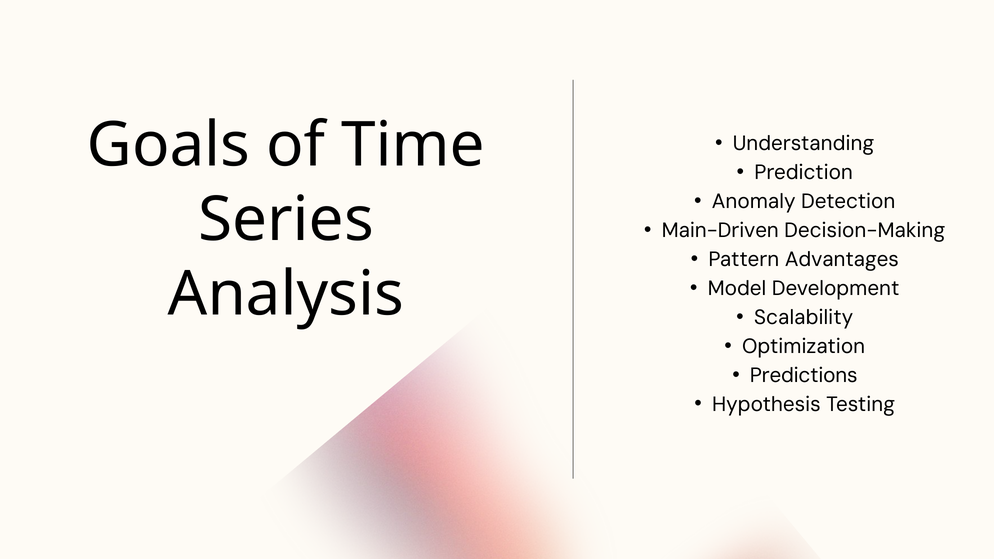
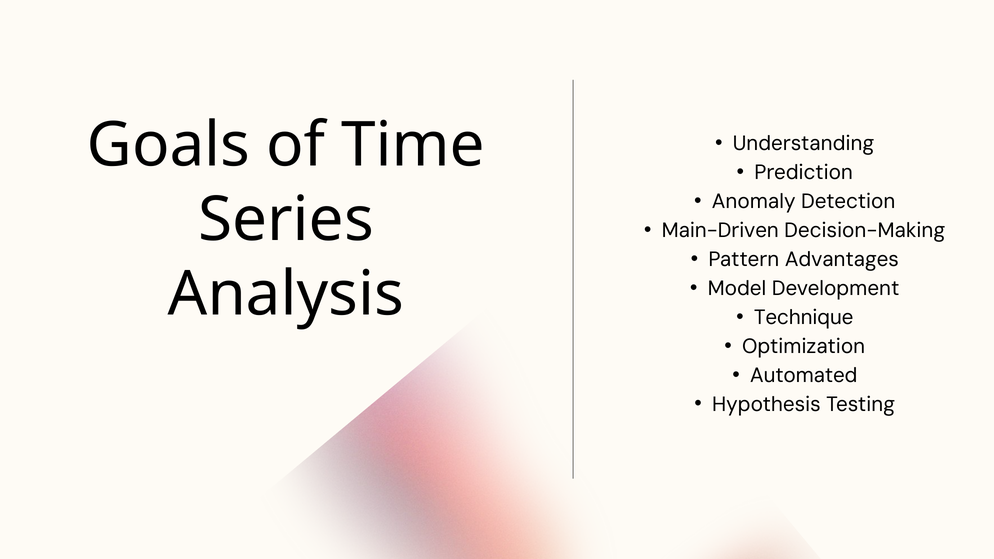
Scalability: Scalability -> Technique
Predictions: Predictions -> Automated
